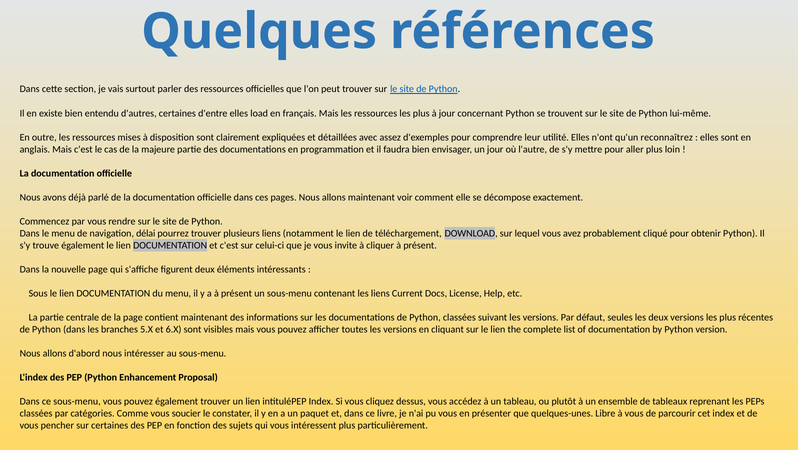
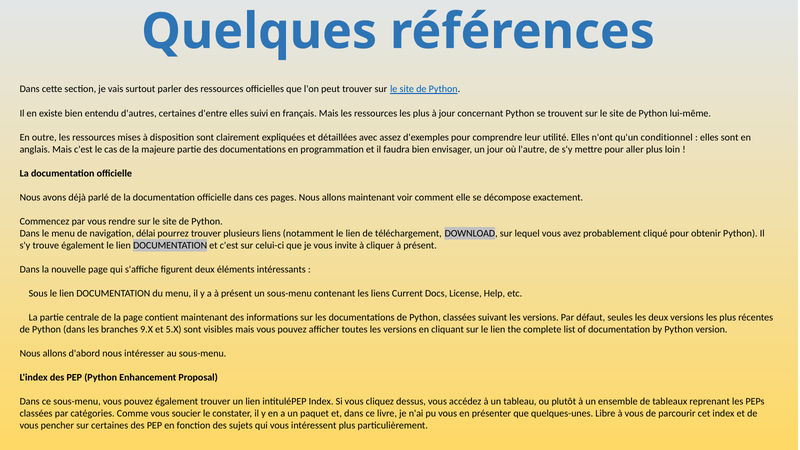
load: load -> suivi
reconnaîtrez: reconnaîtrez -> conditionnel
5.X: 5.X -> 9.X
6.X: 6.X -> 5.X
